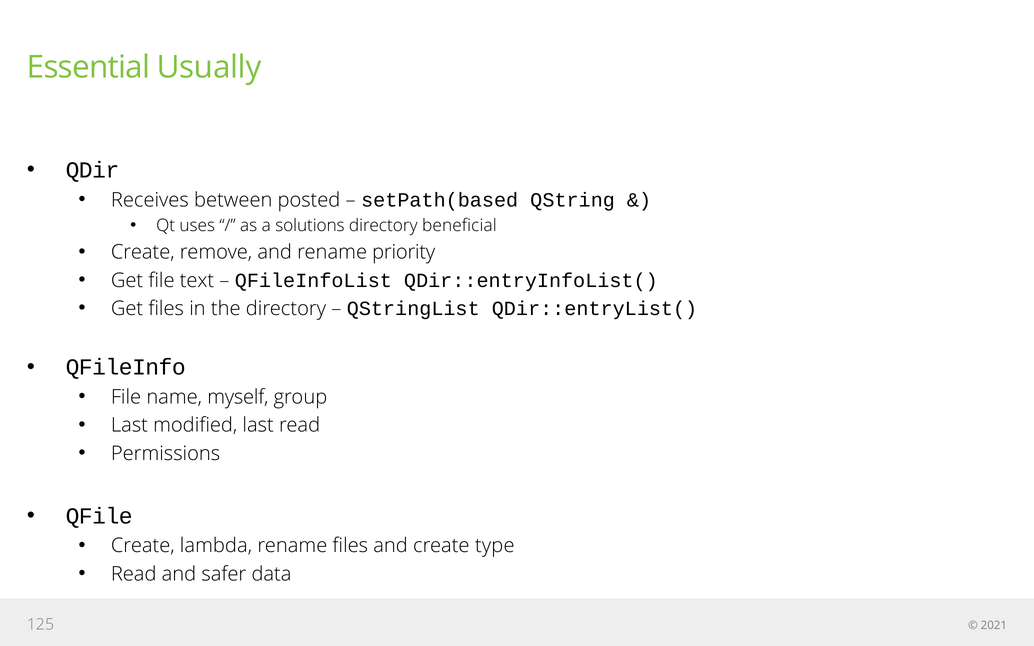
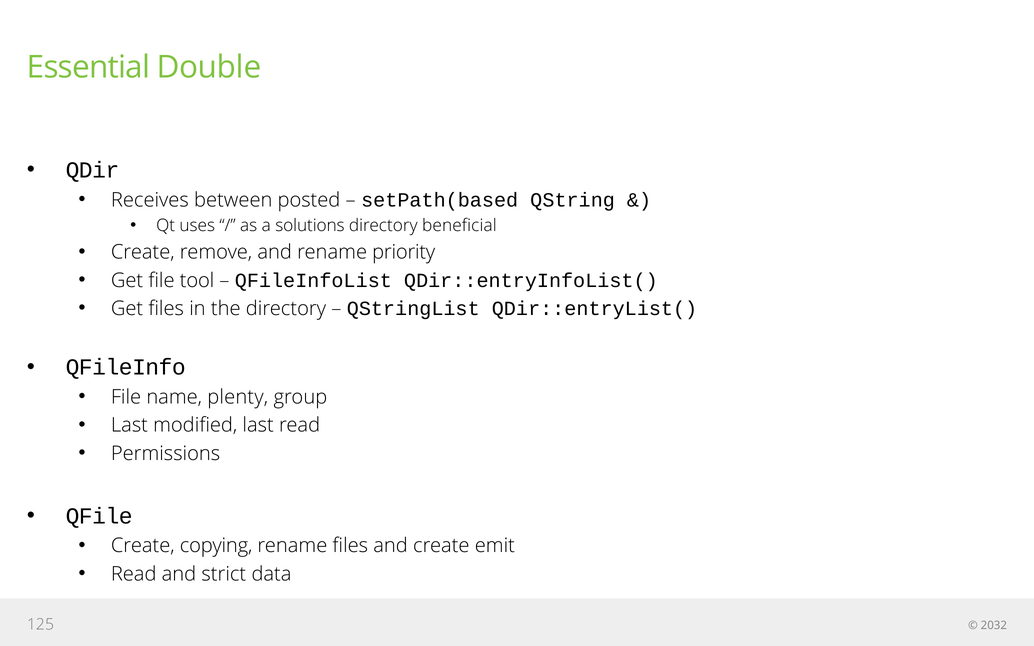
Usually: Usually -> Double
text: text -> tool
myself: myself -> plenty
lambda: lambda -> copying
type: type -> emit
safer: safer -> strict
2021: 2021 -> 2032
